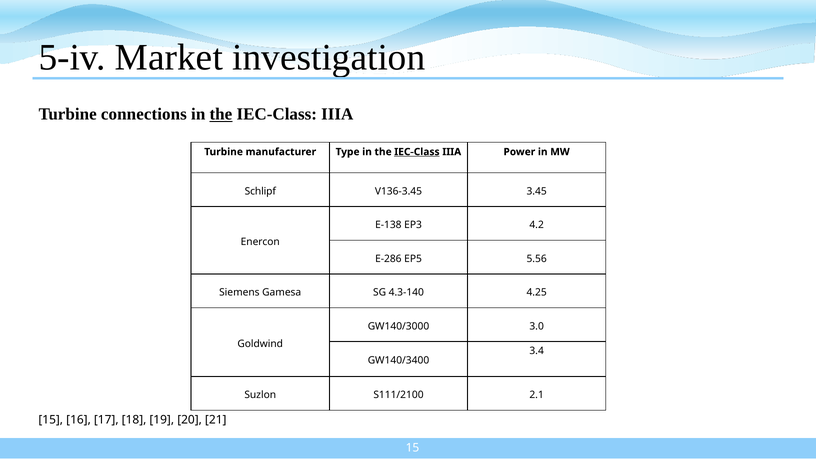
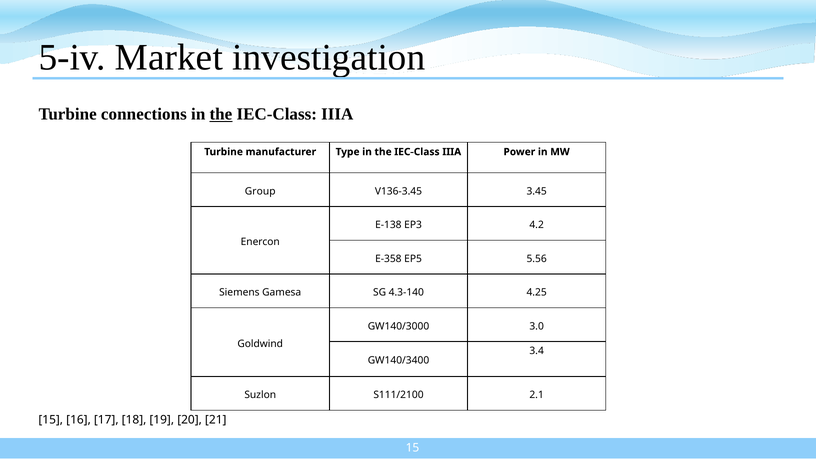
IEC-Class at (417, 152) underline: present -> none
Schlipf: Schlipf -> Group
E-286: E-286 -> E-358
